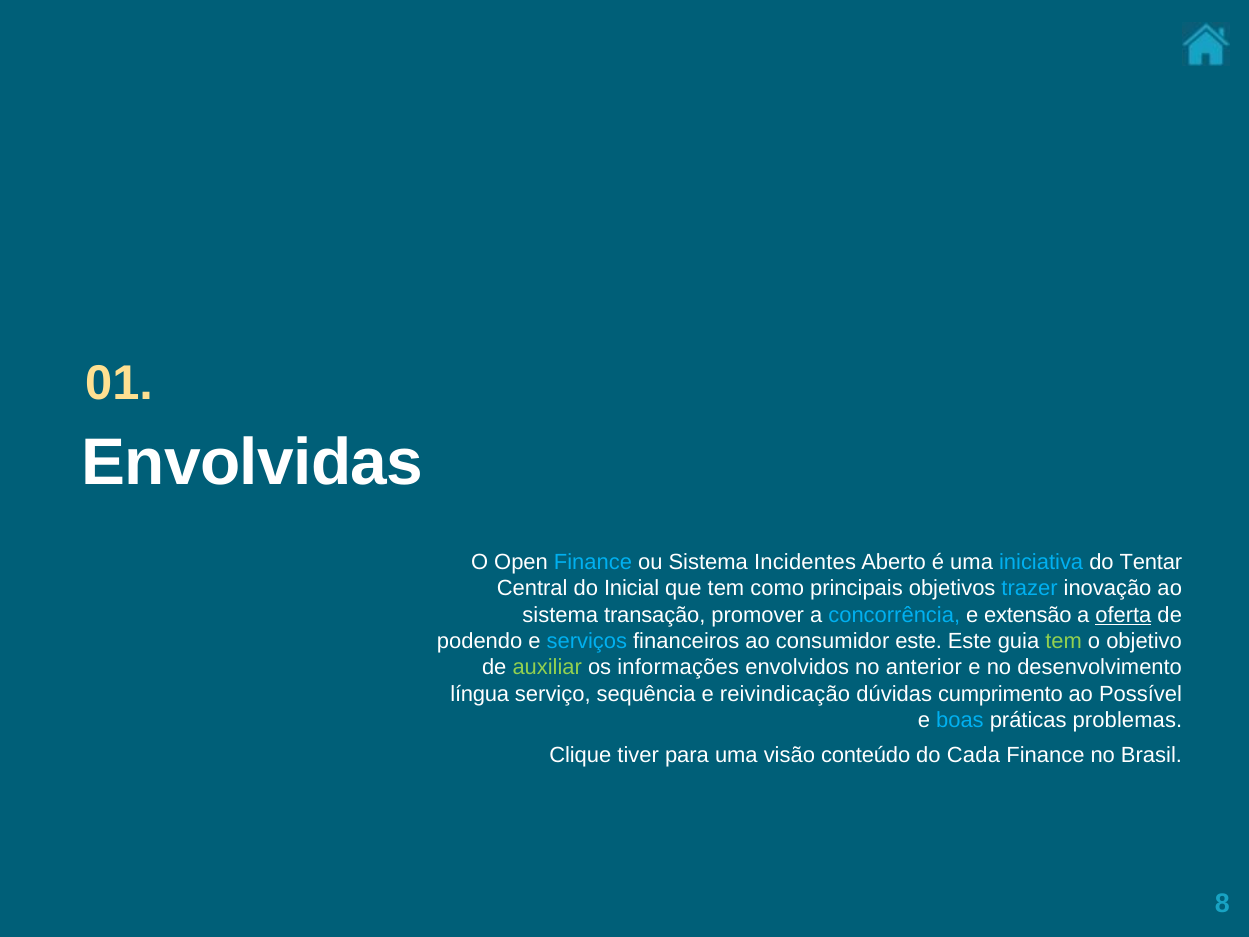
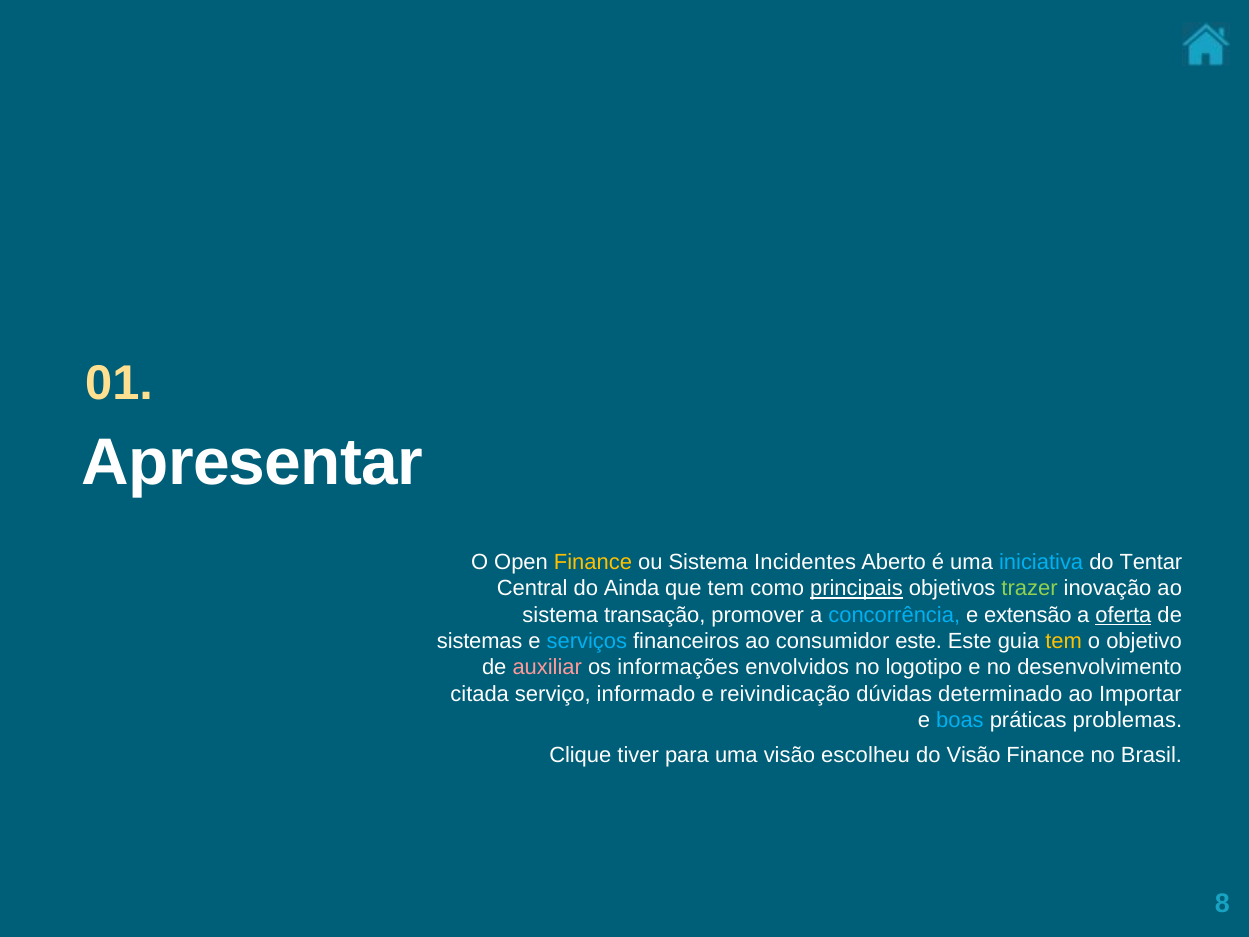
Envolvidas: Envolvidas -> Apresentar
Finance at (593, 562) colour: light blue -> yellow
Inicial: Inicial -> Ainda
principais underline: none -> present
trazer colour: light blue -> light green
podendo: podendo -> sistemas
tem at (1064, 641) colour: light green -> yellow
auxiliar colour: light green -> pink
anterior: anterior -> logotipo
língua: língua -> citada
sequência: sequência -> informado
cumprimento: cumprimento -> determinado
Possível: Possível -> Importar
conteúdo: conteúdo -> escolheu
do Cada: Cada -> Visão
